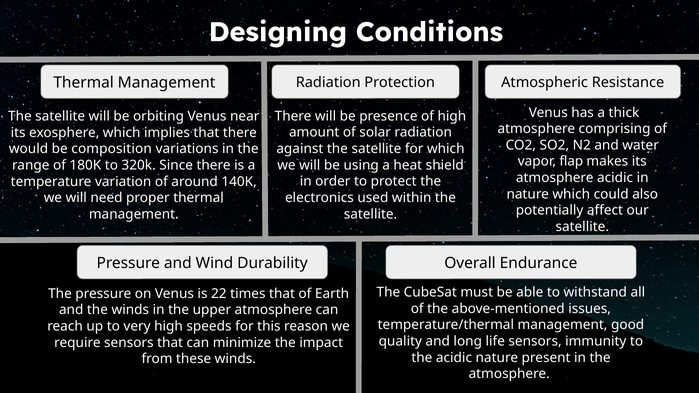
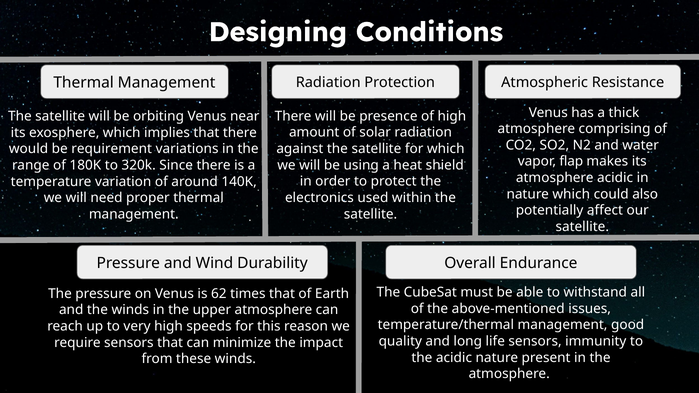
composition: composition -> requirement
22: 22 -> 62
